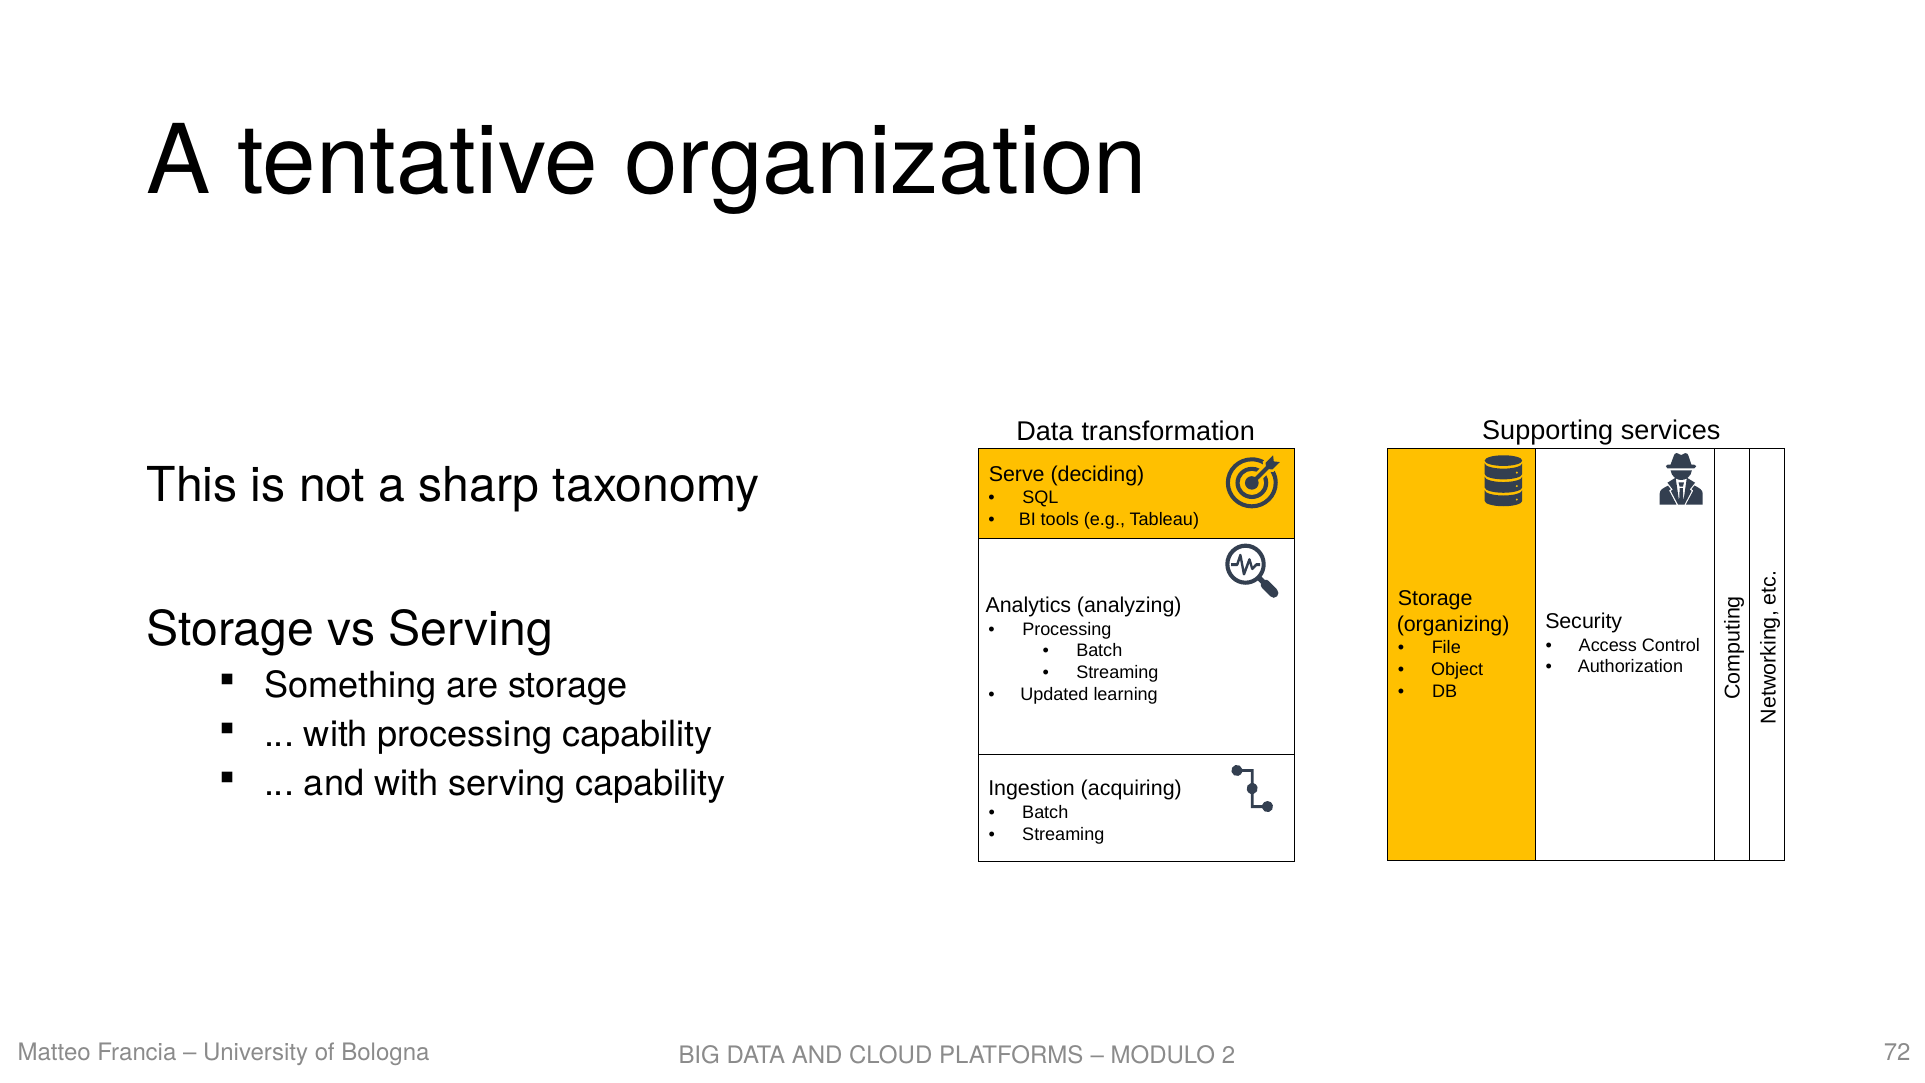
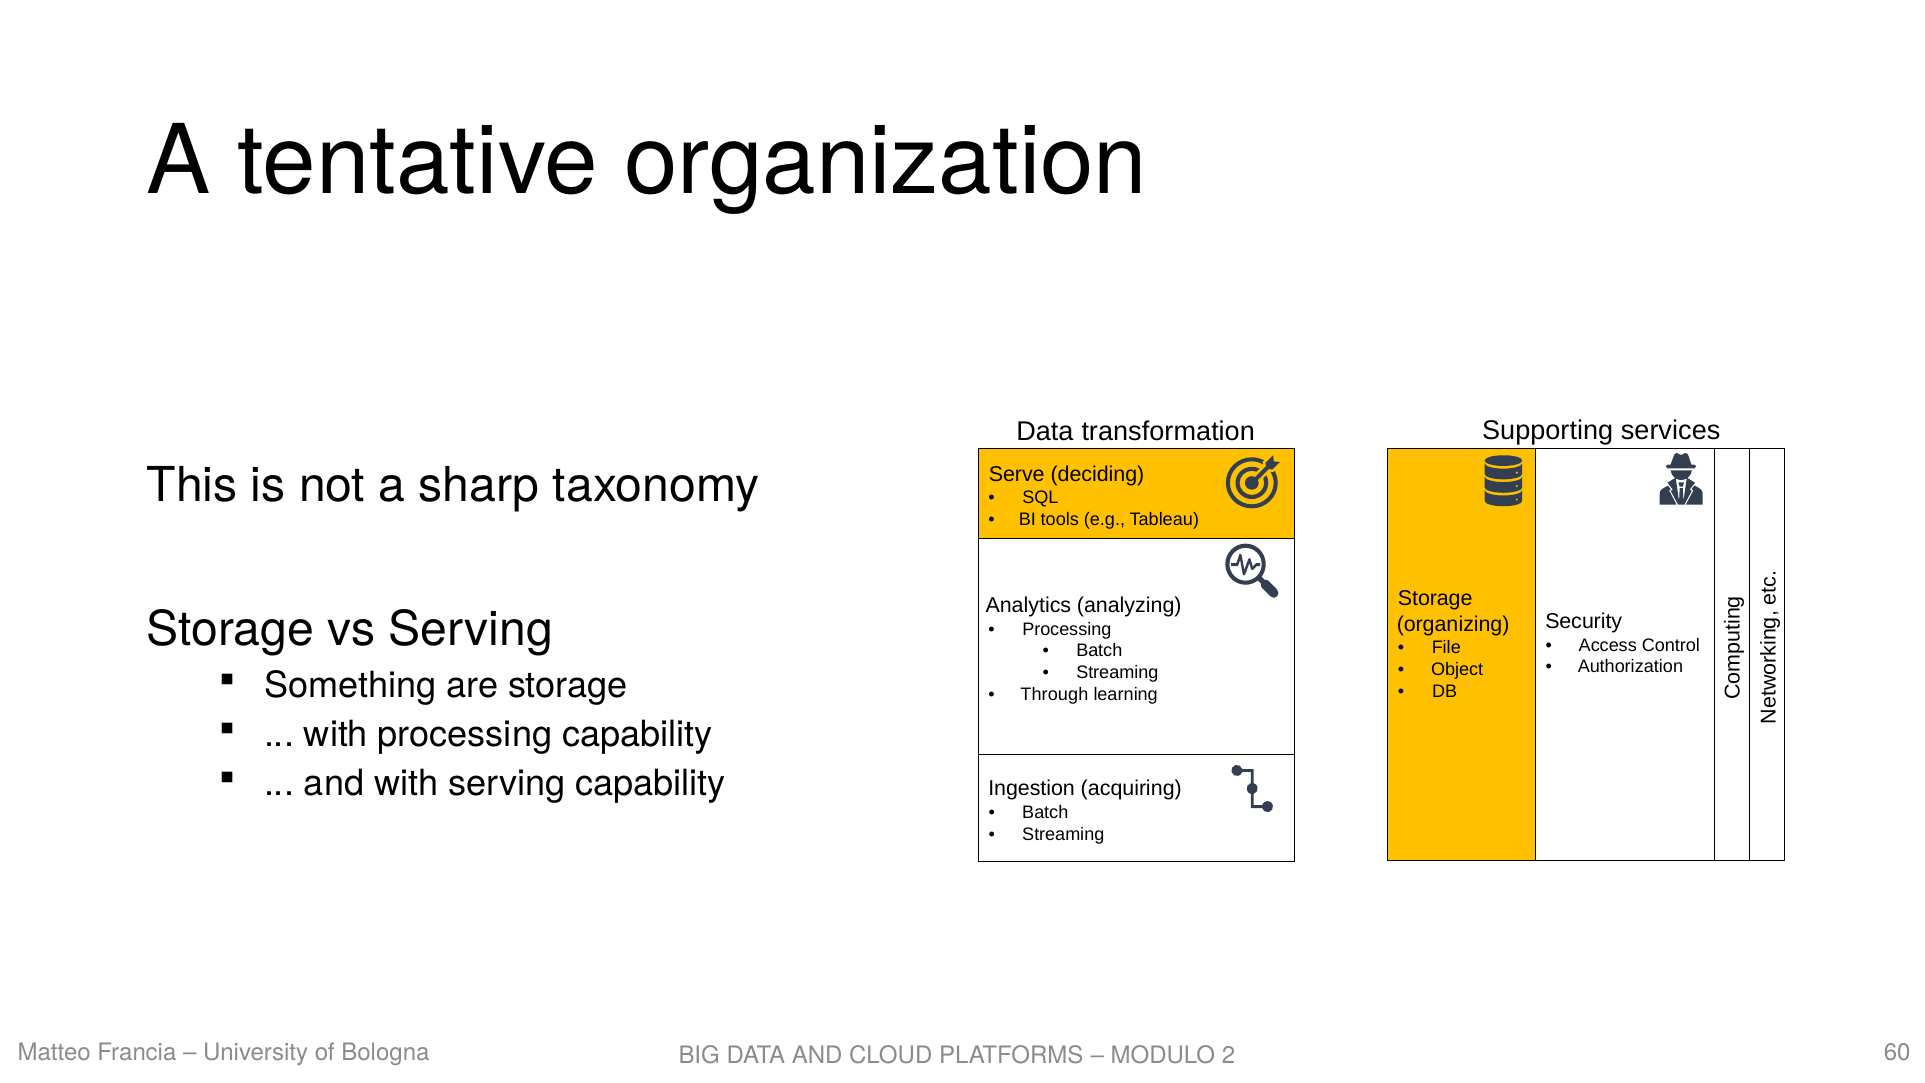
Updated: Updated -> Through
72: 72 -> 60
